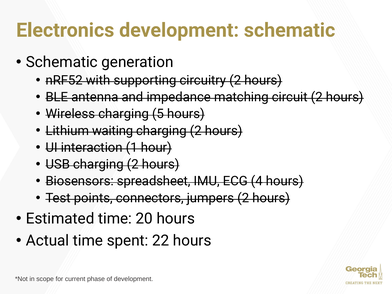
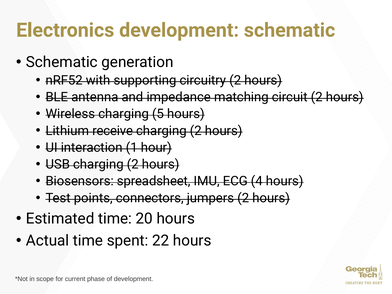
waiting: waiting -> receive
